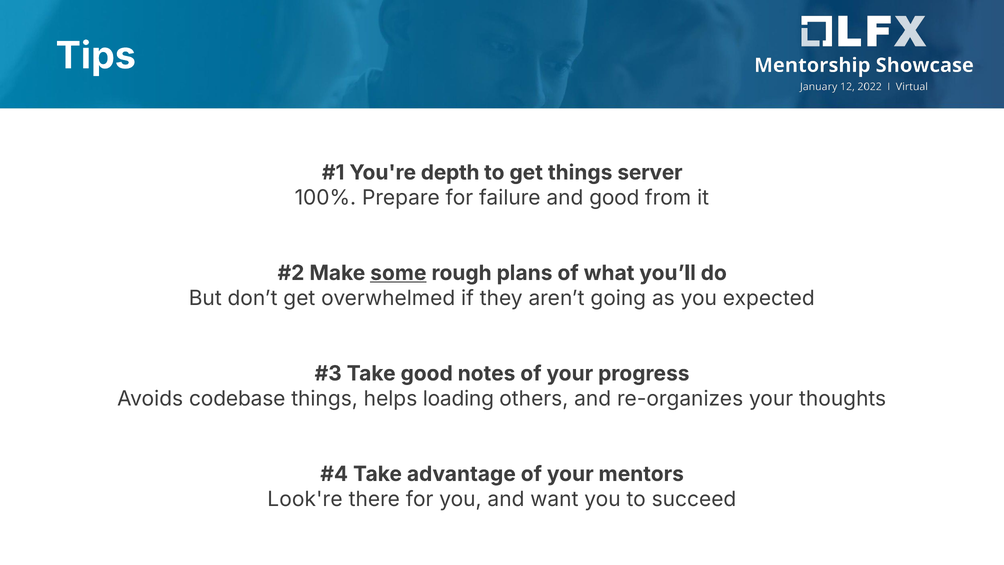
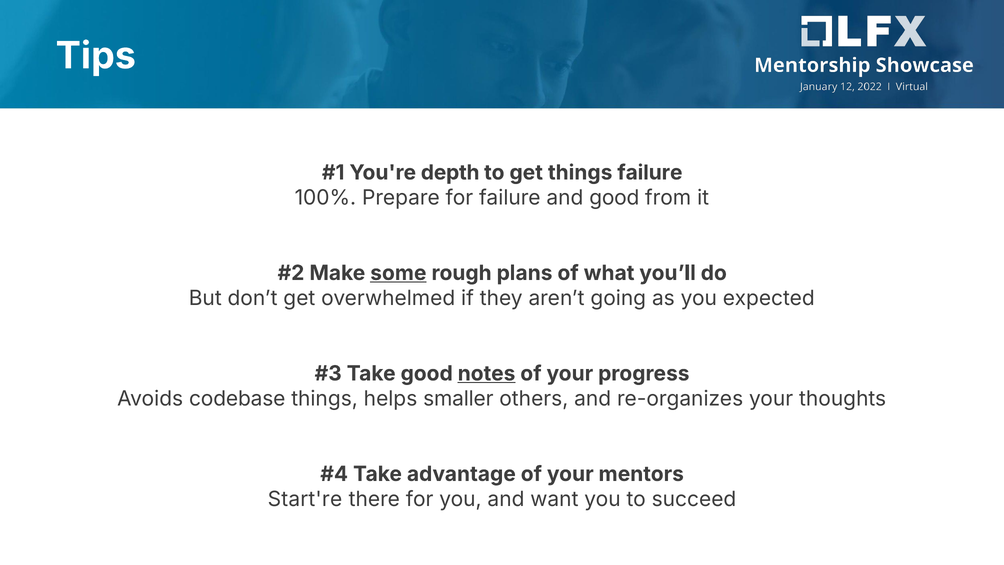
things server: server -> failure
notes underline: none -> present
loading: loading -> smaller
Look're: Look're -> Start're
